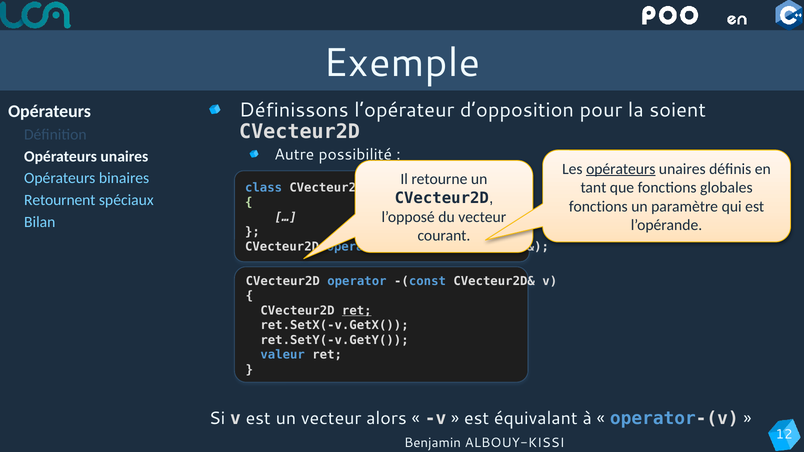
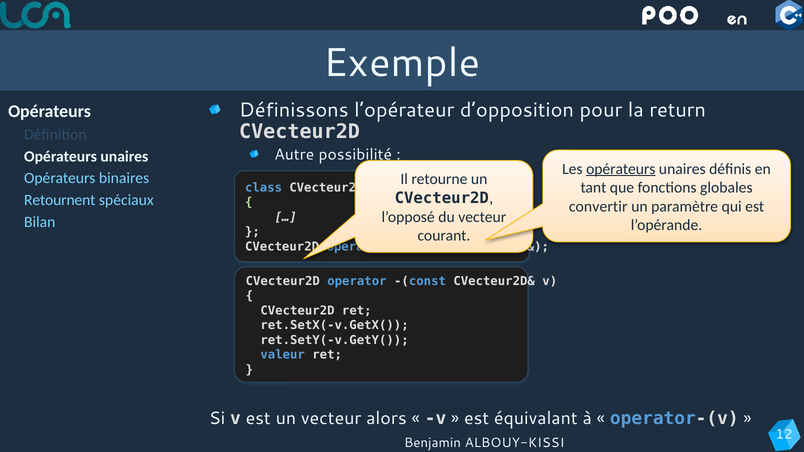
soient: soient -> return
fonctions at (598, 207): fonctions -> convertir
ret at (357, 311) underline: present -> none
